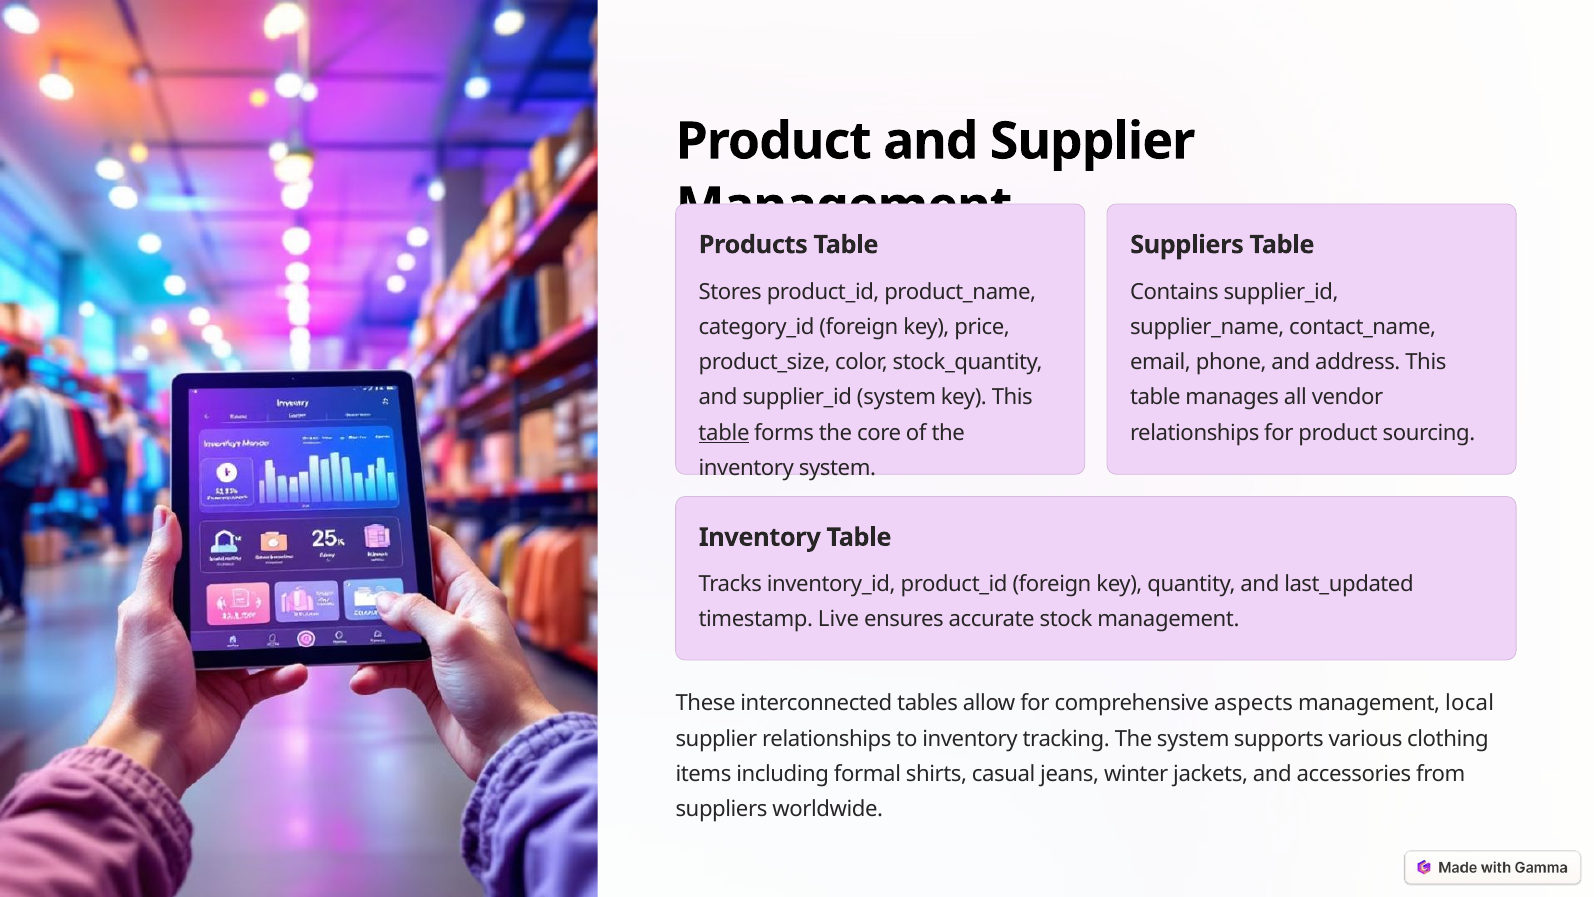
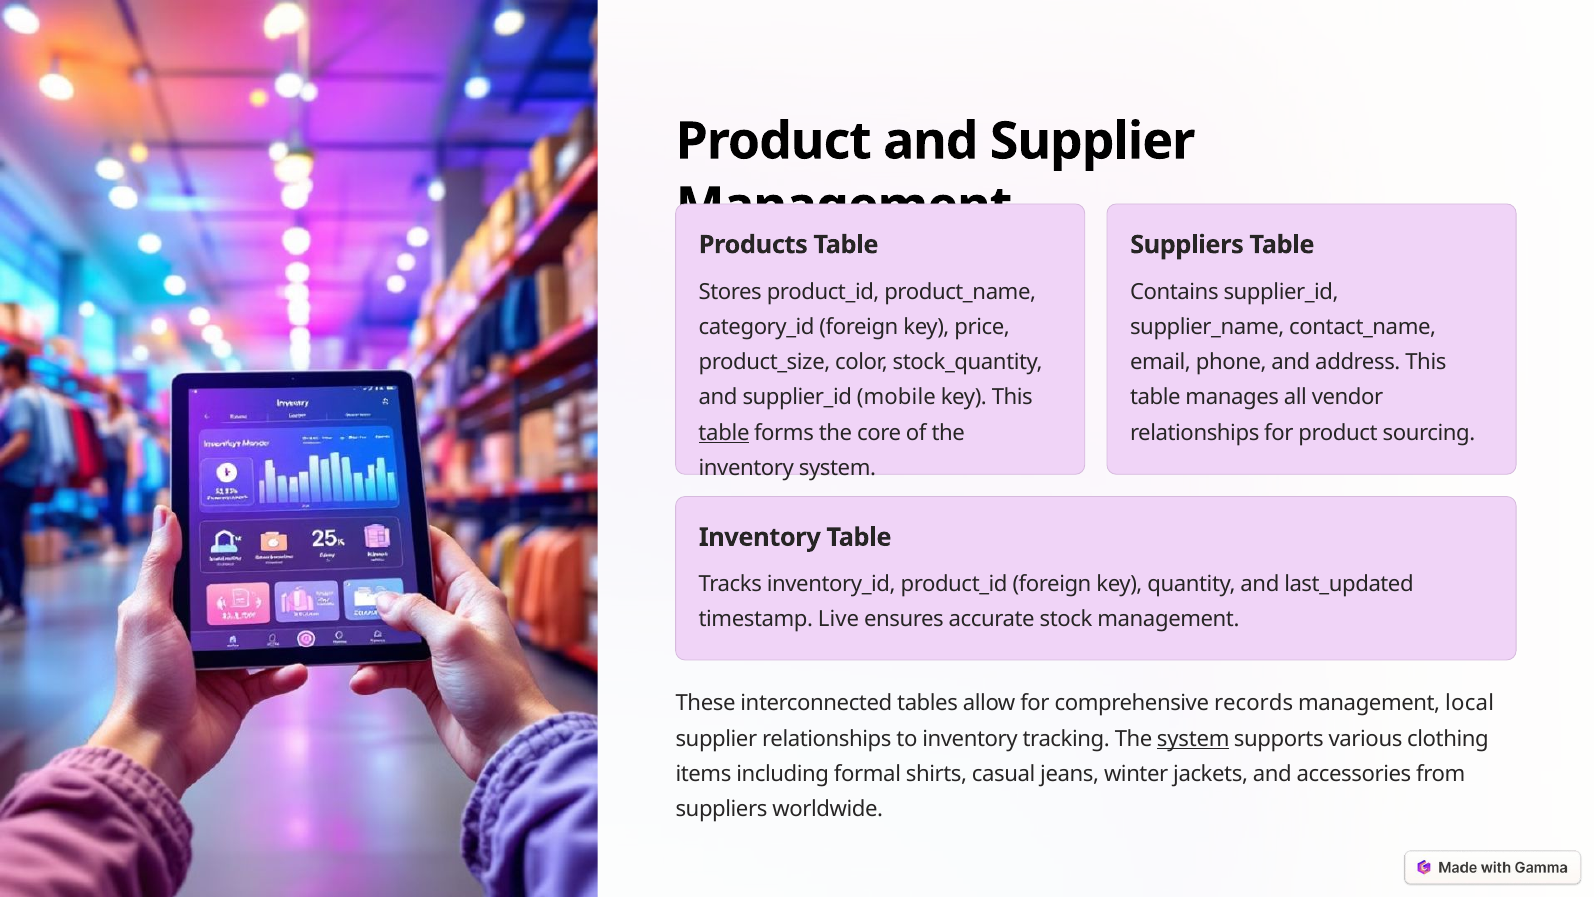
supplier_id system: system -> mobile
aspects: aspects -> records
system at (1193, 739) underline: none -> present
